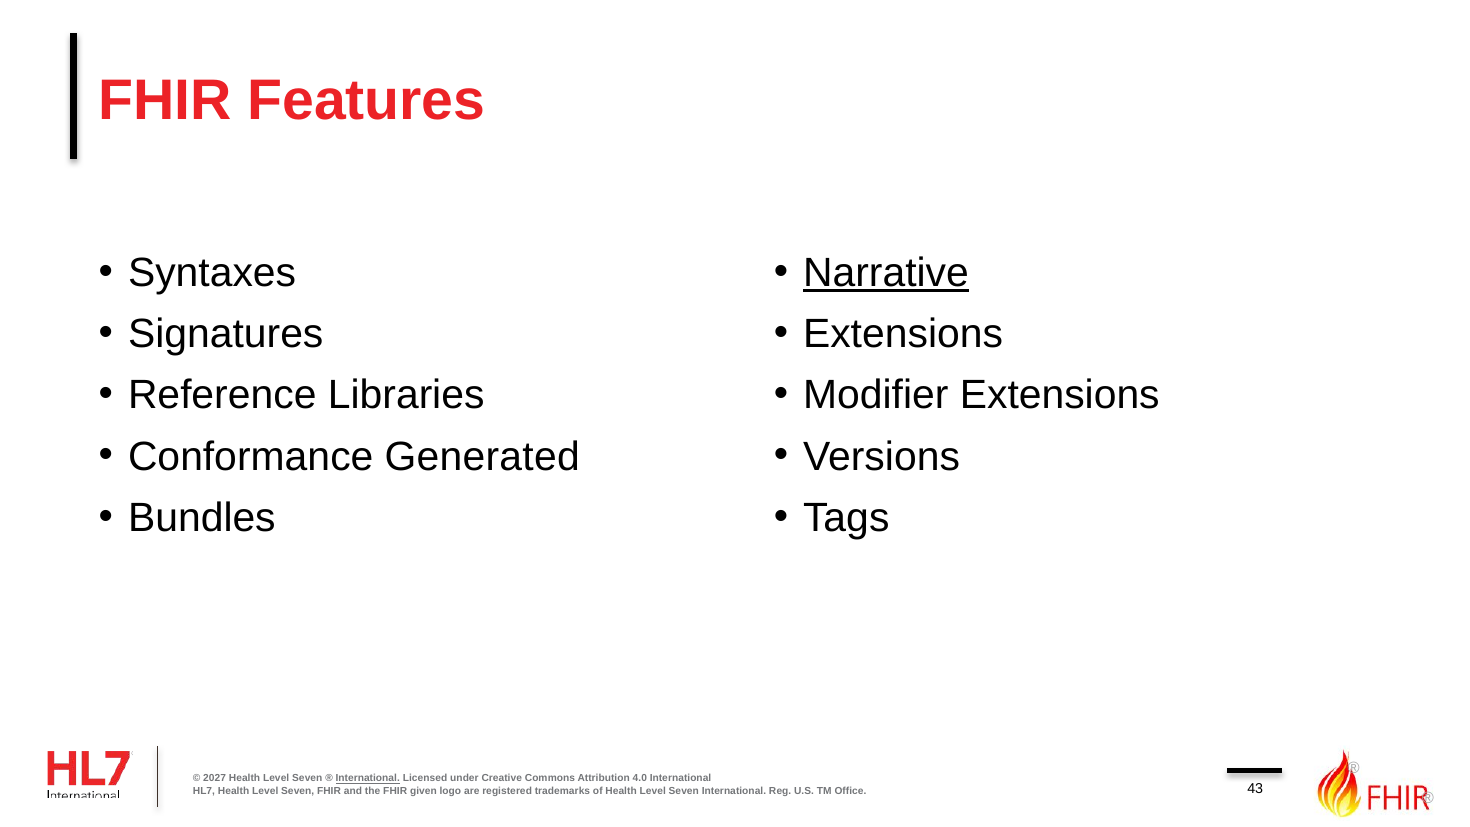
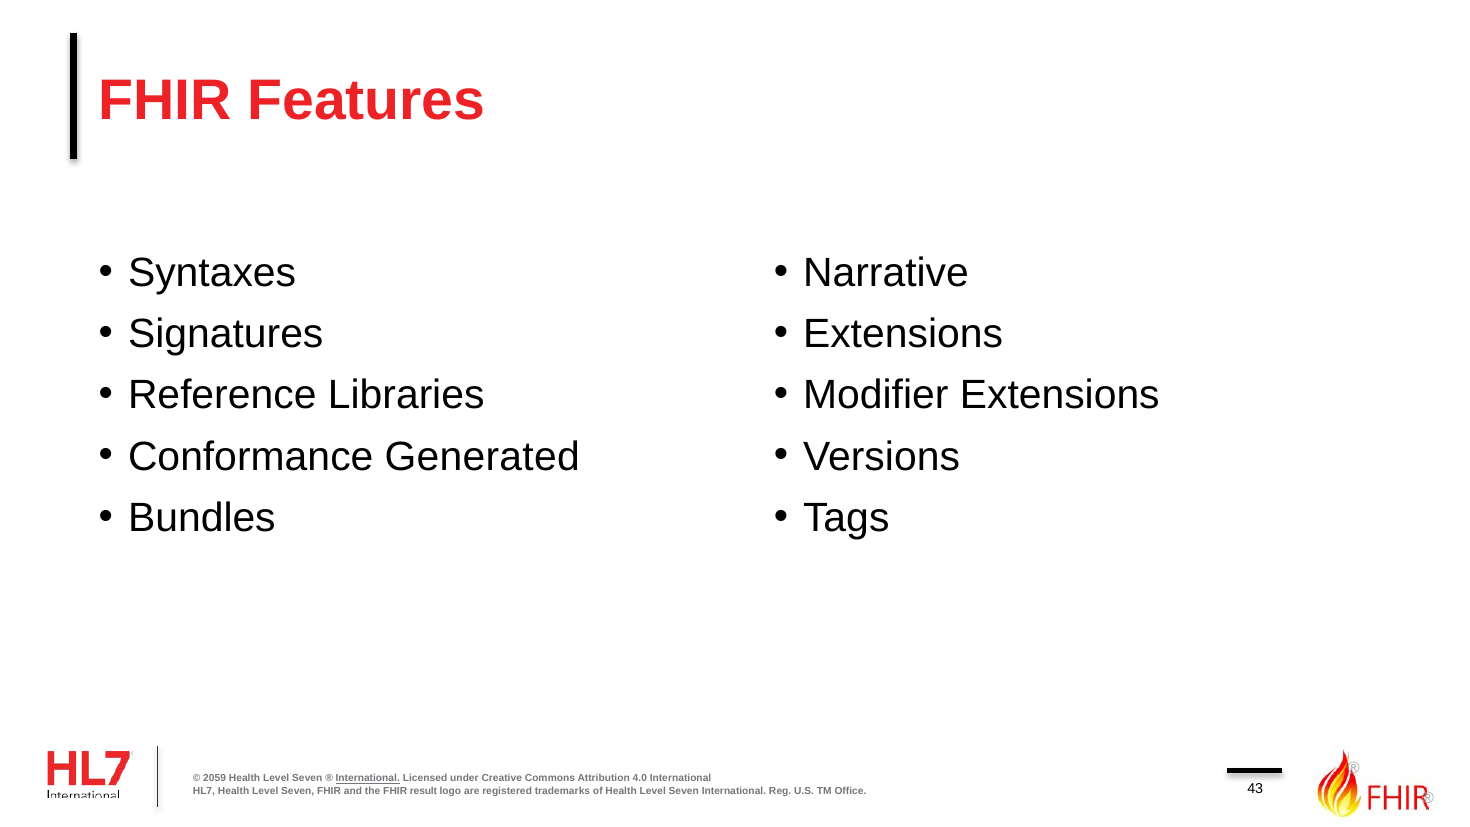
Narrative underline: present -> none
2027: 2027 -> 2059
given: given -> result
